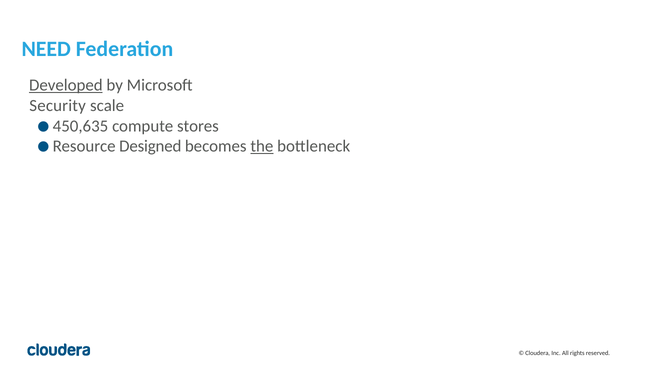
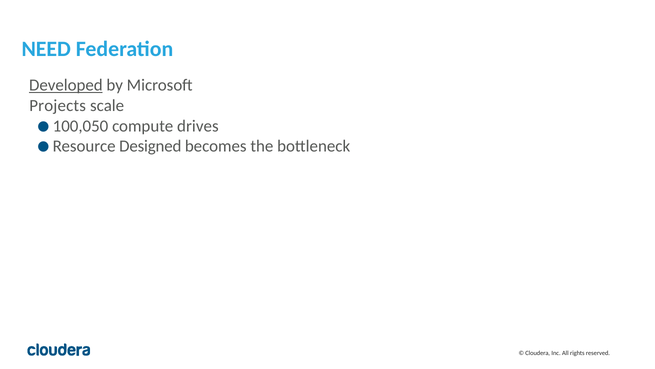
Security: Security -> Projects
450,635: 450,635 -> 100,050
stores: stores -> drives
the underline: present -> none
